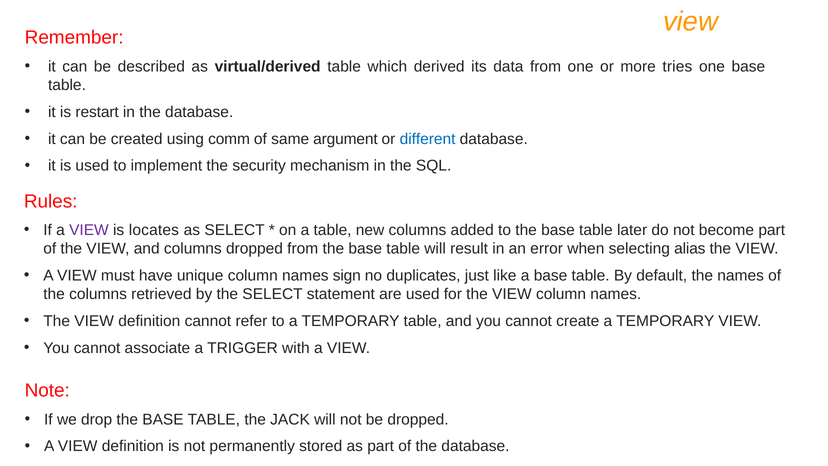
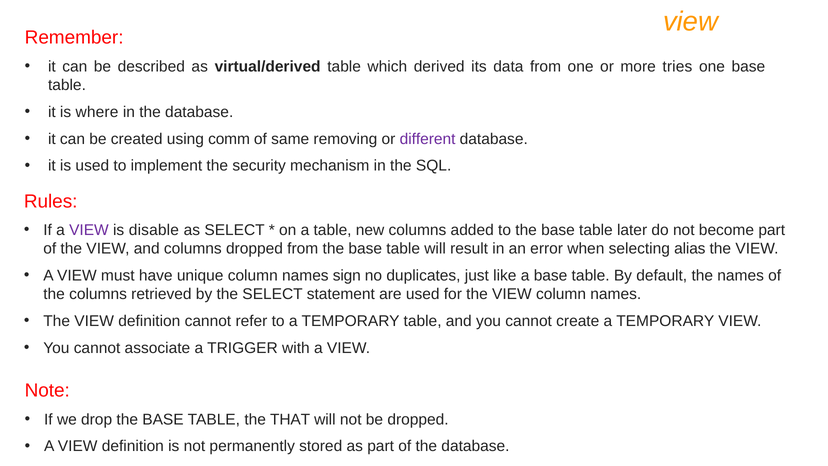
restart: restart -> where
argument: argument -> removing
different colour: blue -> purple
locates: locates -> disable
JACK: JACK -> THAT
